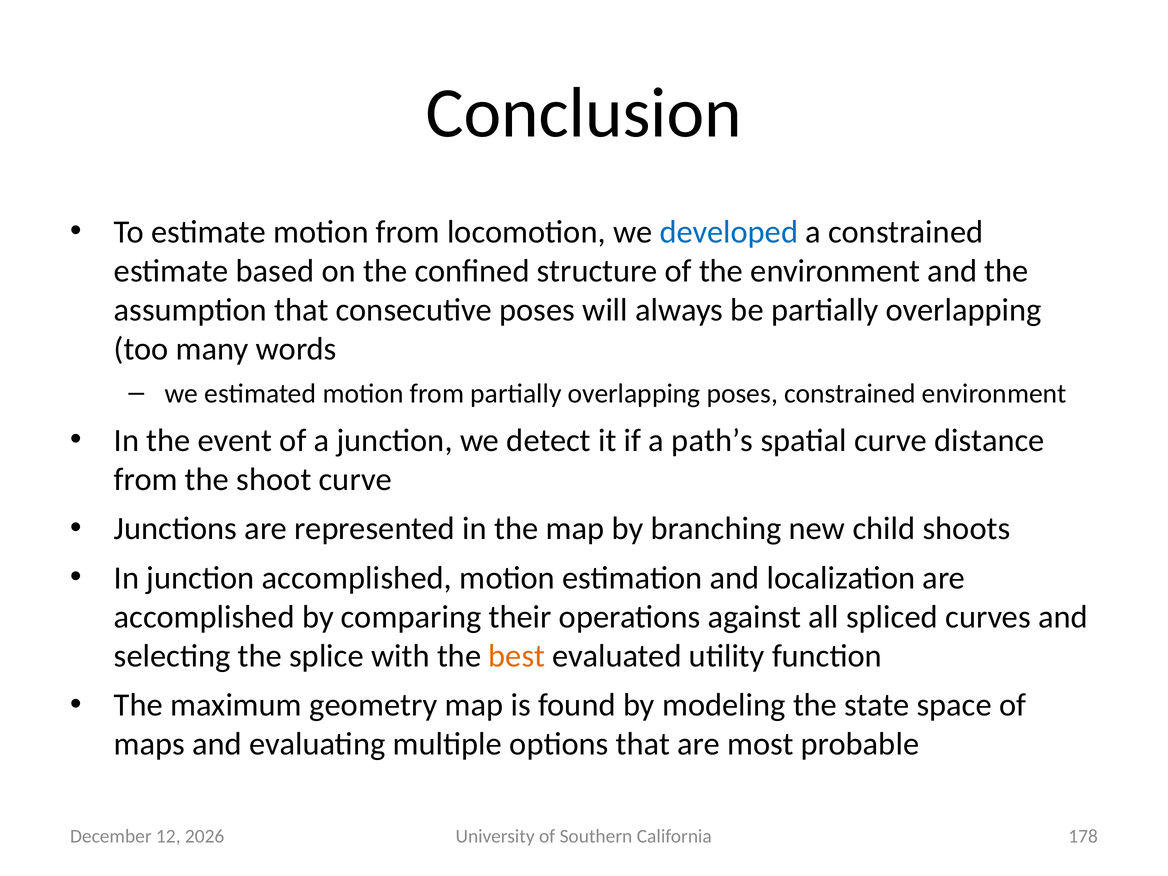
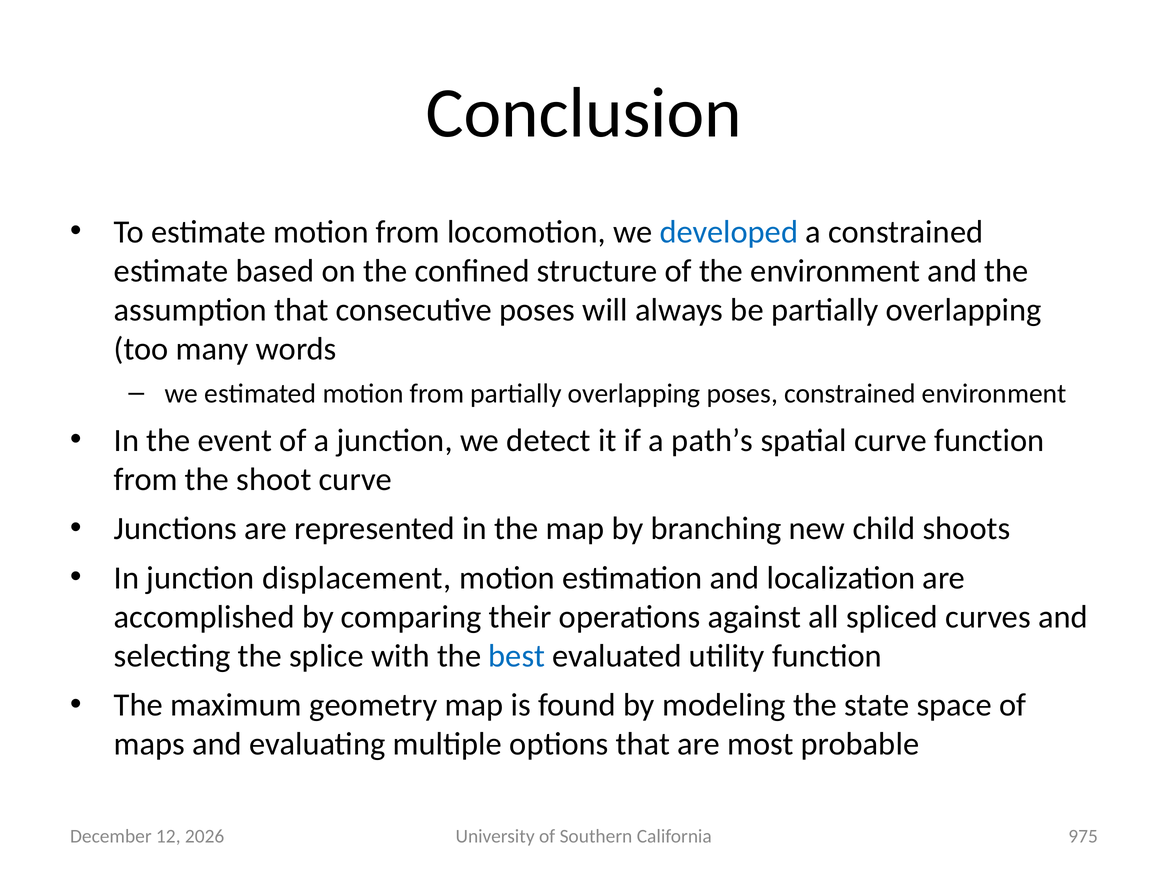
curve distance: distance -> function
junction accomplished: accomplished -> displacement
best colour: orange -> blue
178: 178 -> 975
